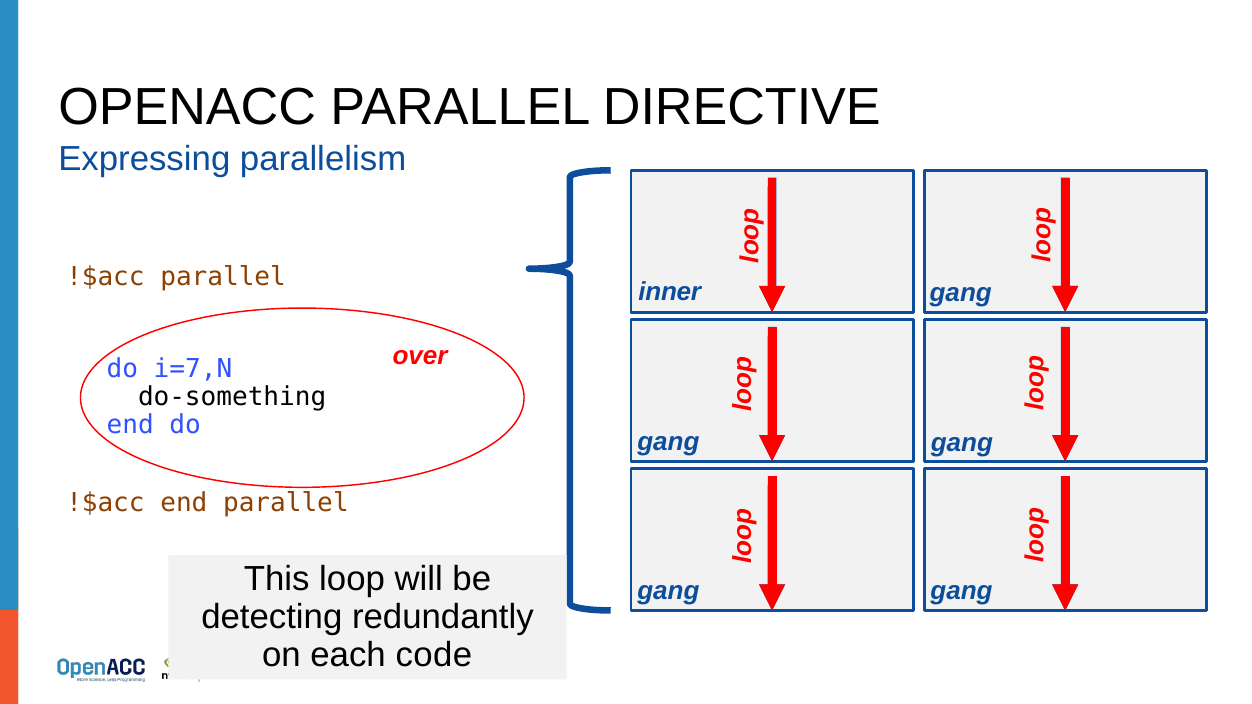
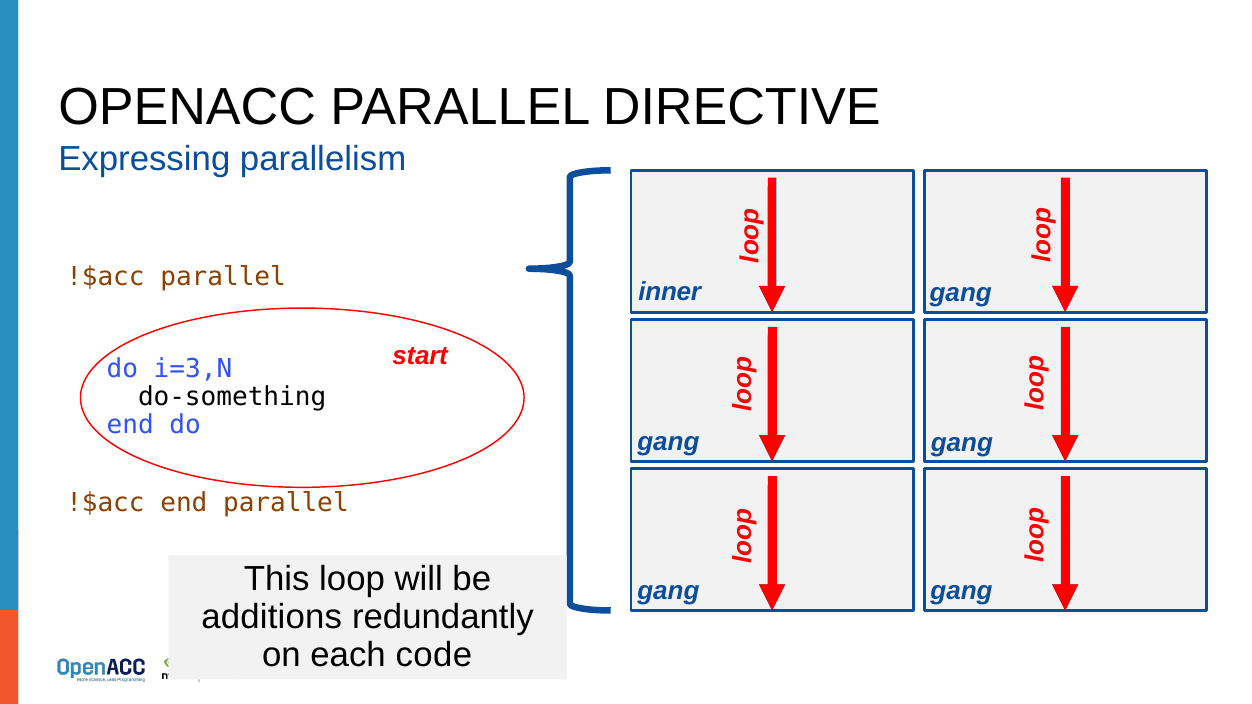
over: over -> start
i=7,N: i=7,N -> i=3,N
detecting: detecting -> additions
